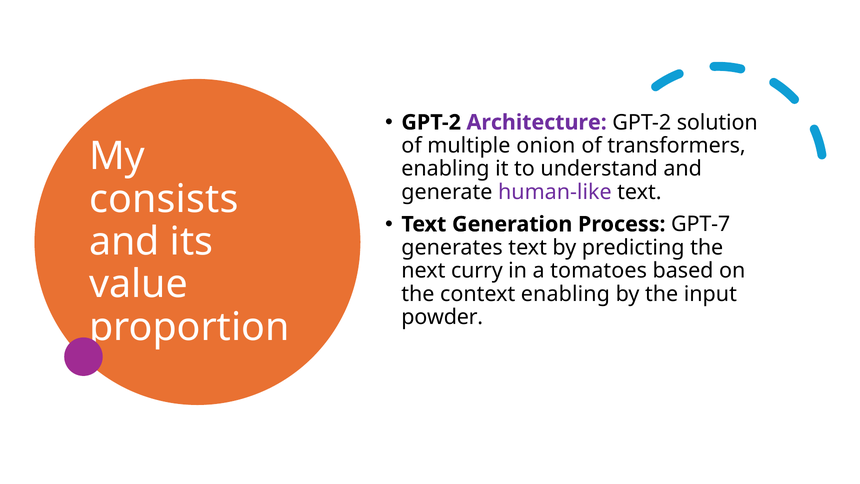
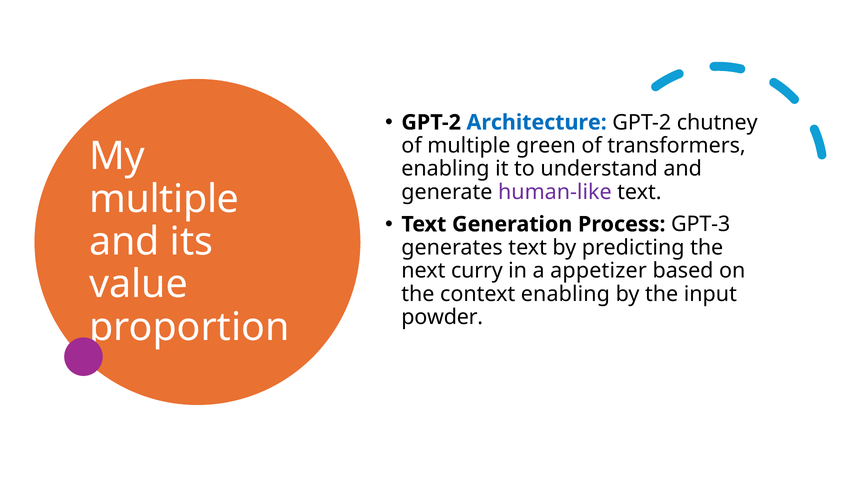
Architecture colour: purple -> blue
solution: solution -> chutney
onion: onion -> green
consists at (164, 199): consists -> multiple
GPT-7: GPT-7 -> GPT-3
tomatoes: tomatoes -> appetizer
